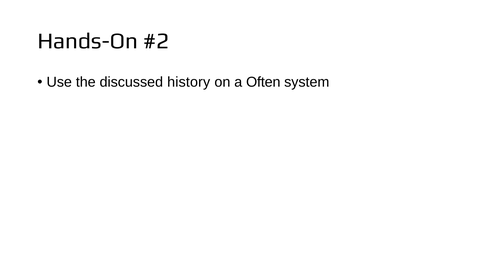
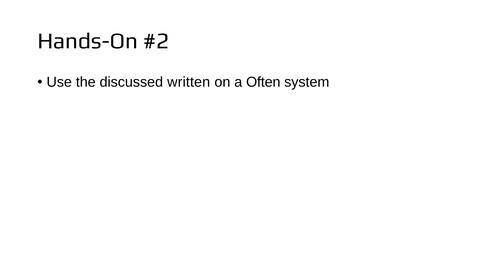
history: history -> written
